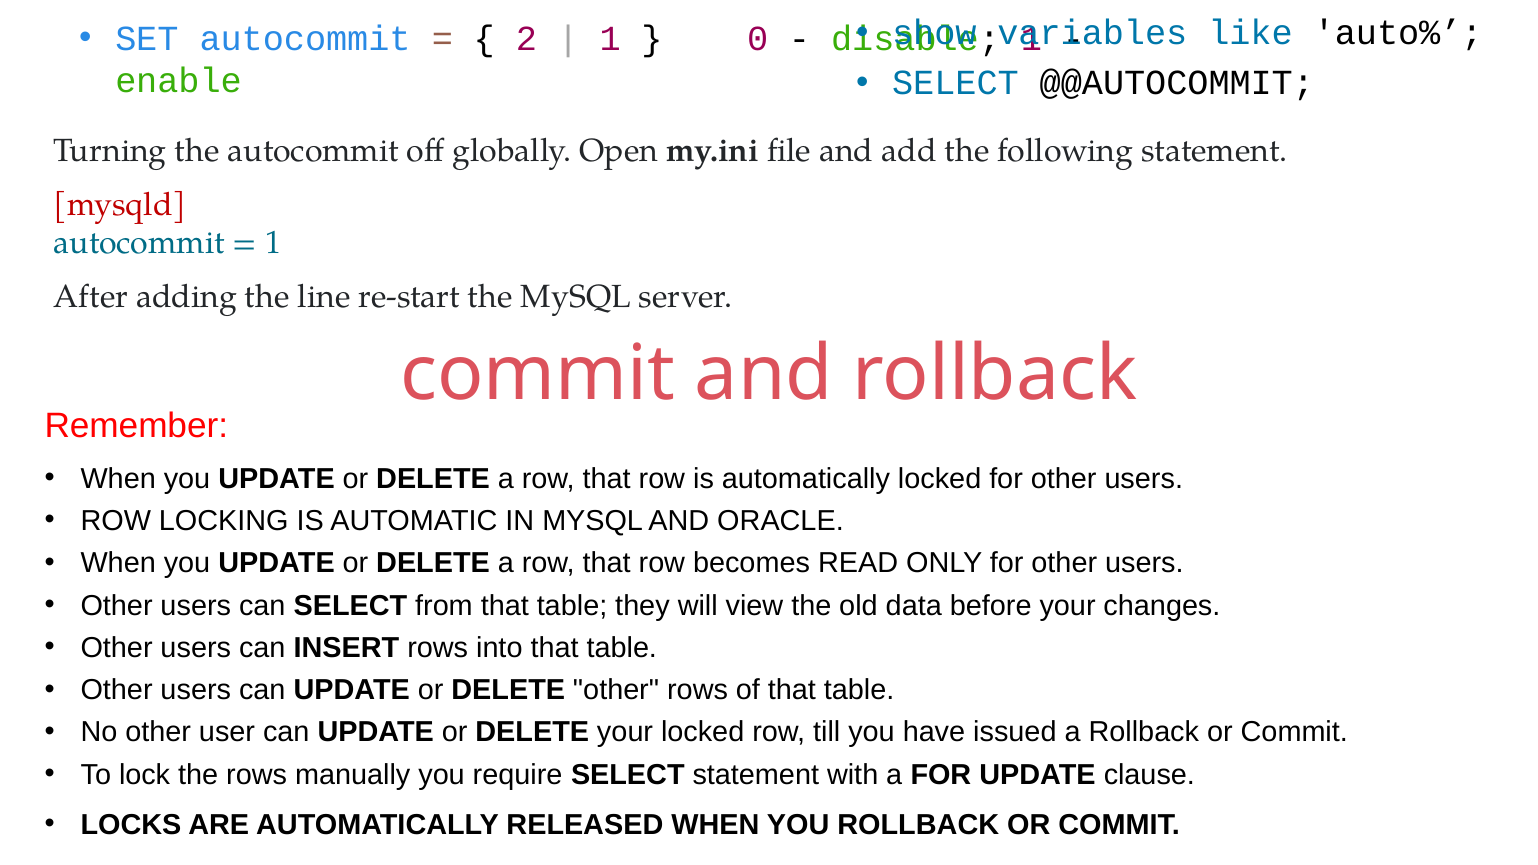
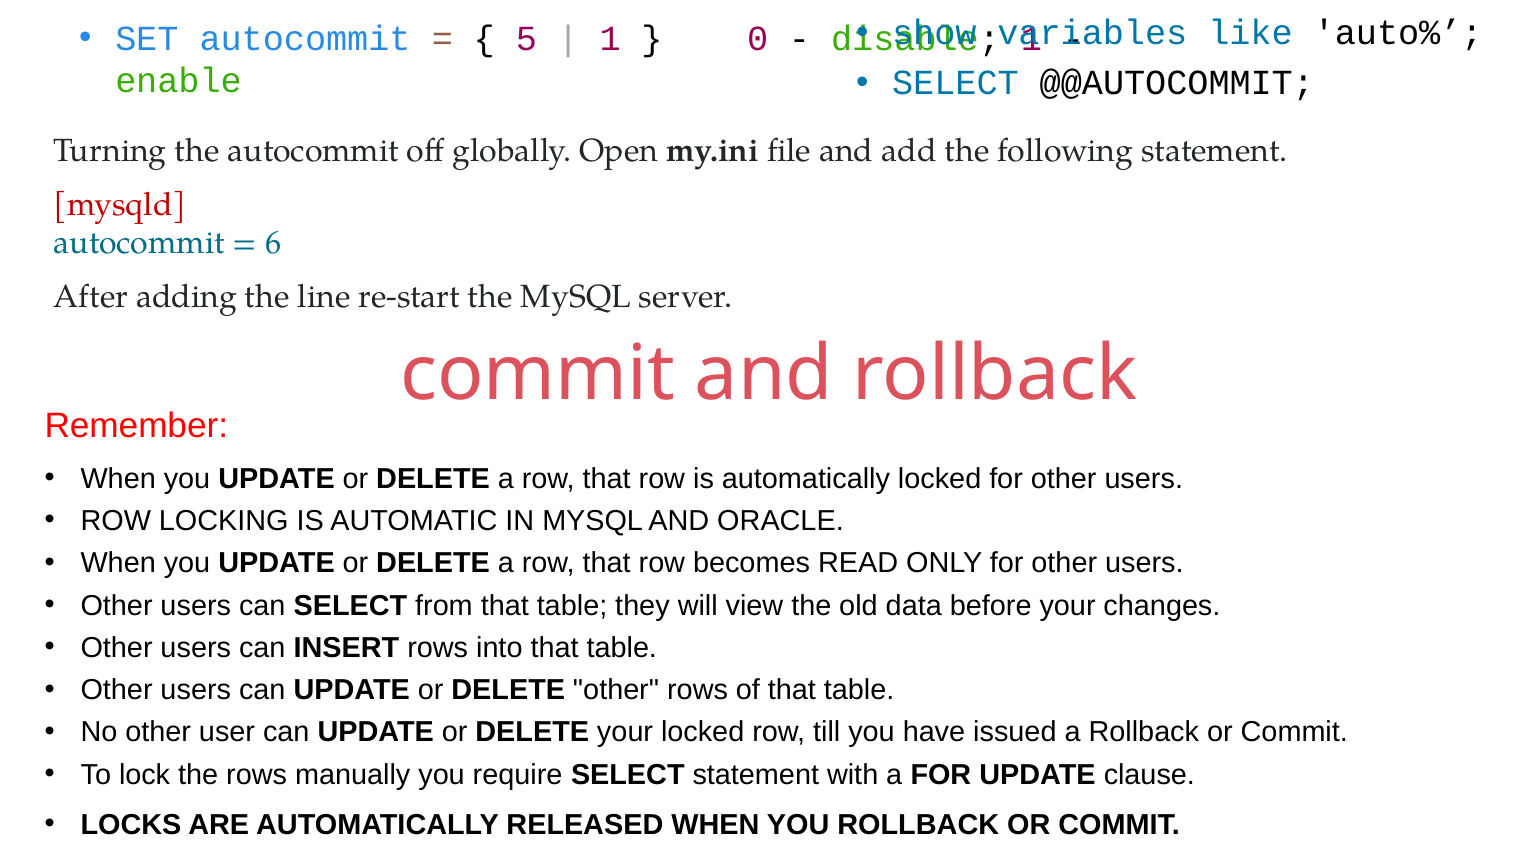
2: 2 -> 5
1 at (273, 243): 1 -> 6
